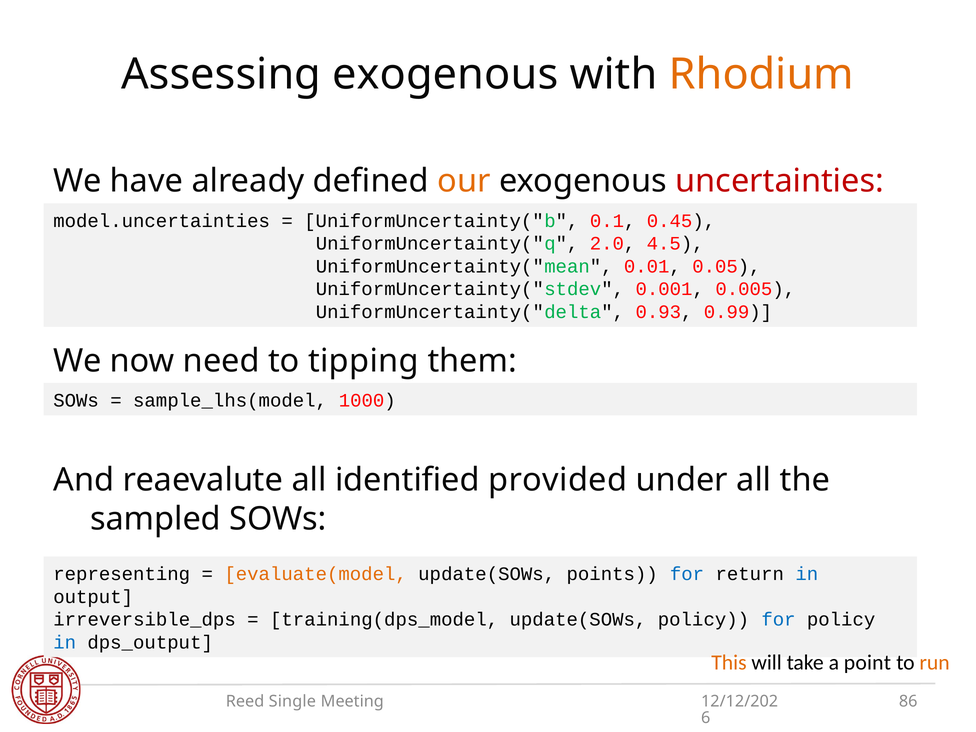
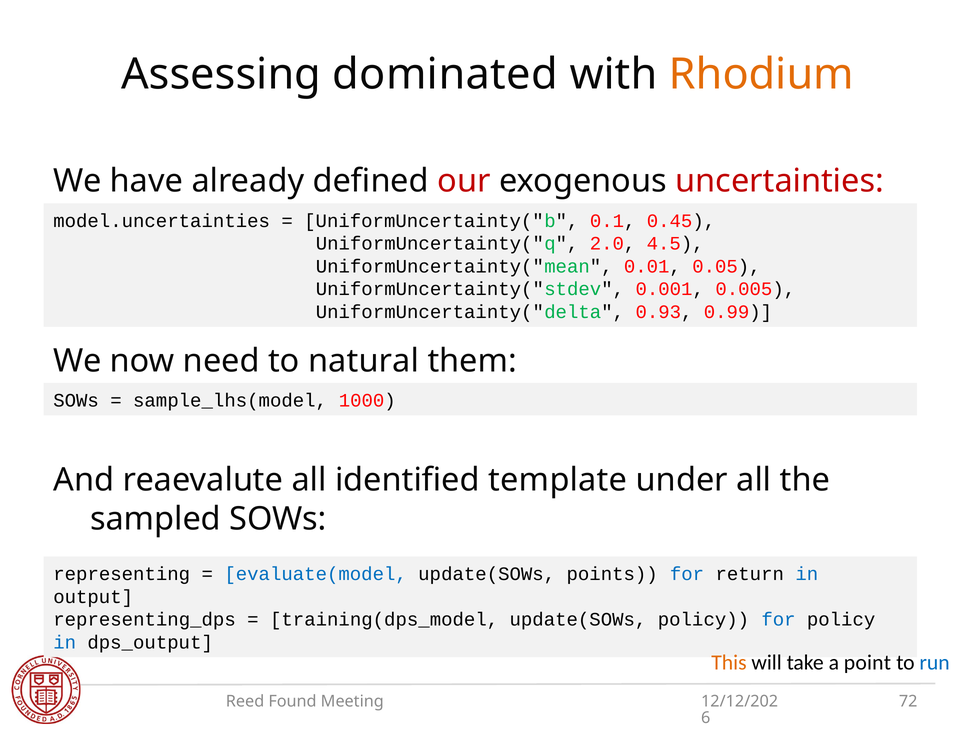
Assessing exogenous: exogenous -> dominated
our colour: orange -> red
tipping: tipping -> natural
provided: provided -> template
evaluate(model colour: orange -> blue
irreversible_dps: irreversible_dps -> representing_dps
run colour: orange -> blue
Single: Single -> Found
86: 86 -> 72
